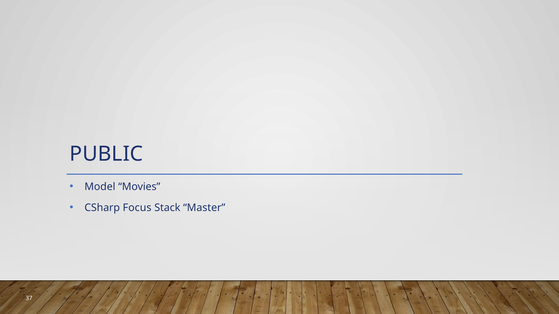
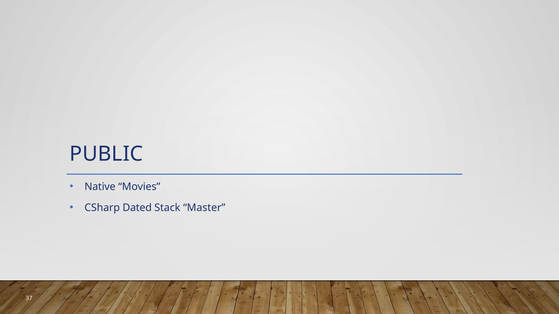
Model: Model -> Native
Focus: Focus -> Dated
